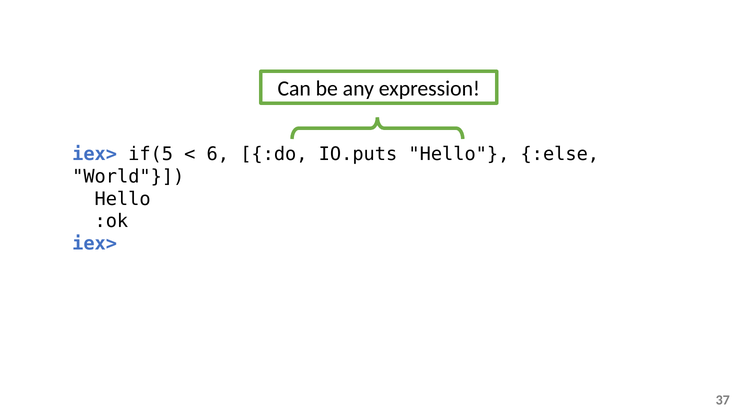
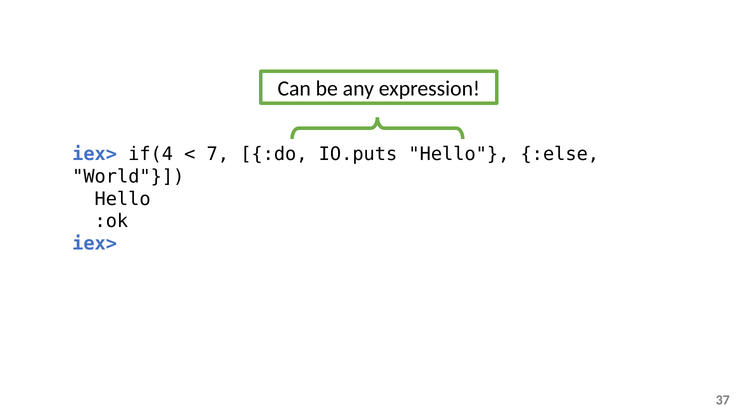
if(5: if(5 -> if(4
6: 6 -> 7
